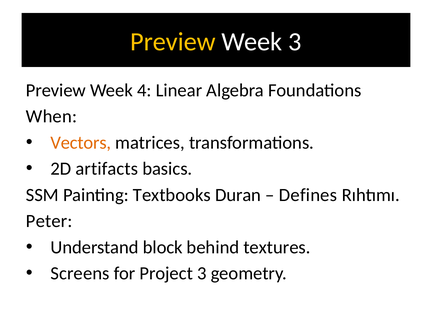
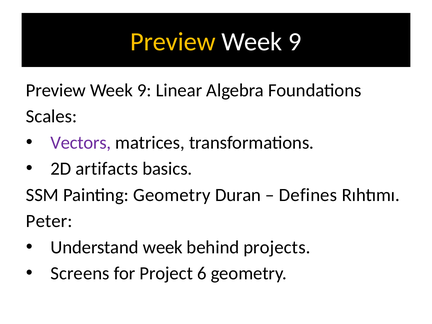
3 at (295, 42): 3 -> 9
4 at (144, 90): 4 -> 9
When: When -> Scales
Vectors colour: orange -> purple
Painting Textbooks: Textbooks -> Geometry
Understand block: block -> week
textures: textures -> projects
Project 3: 3 -> 6
